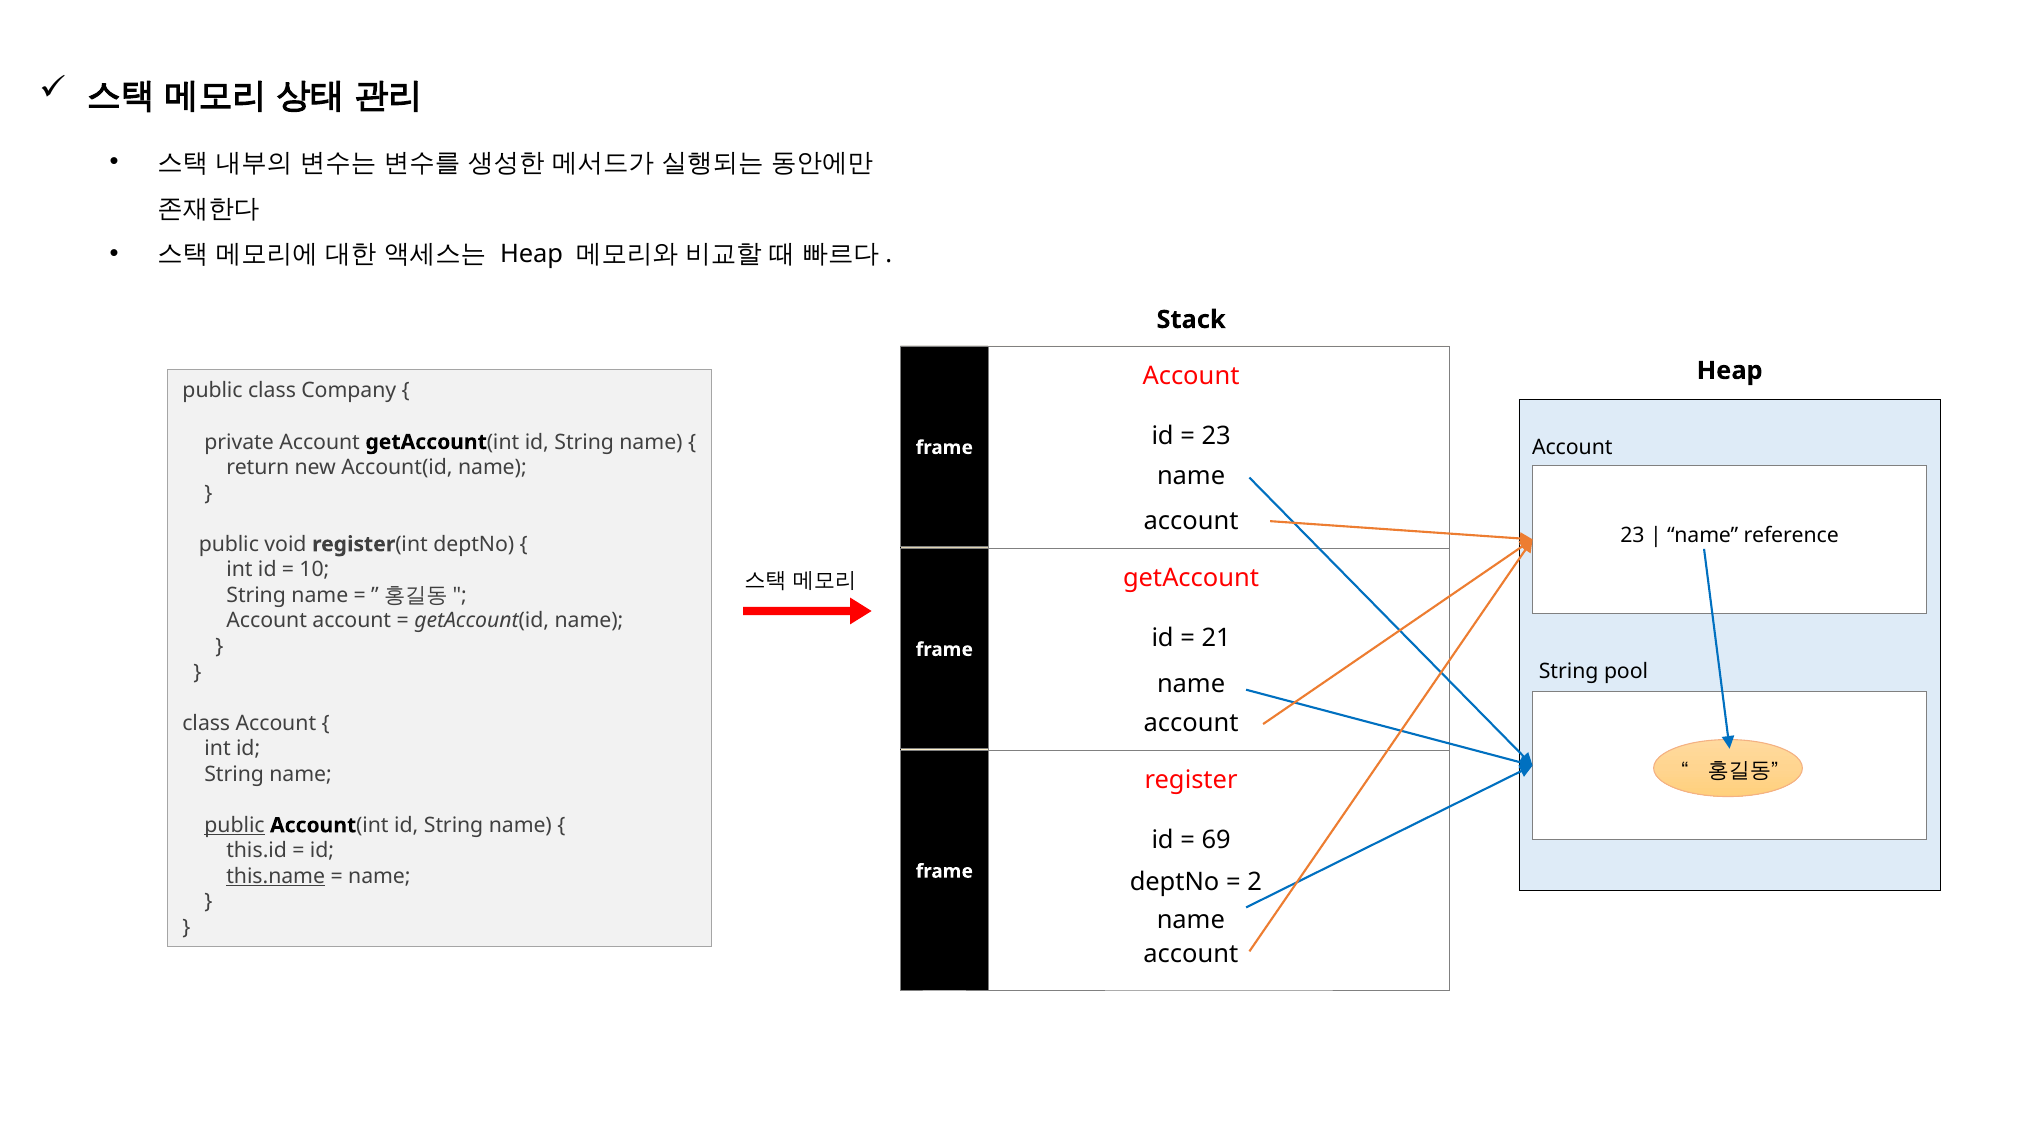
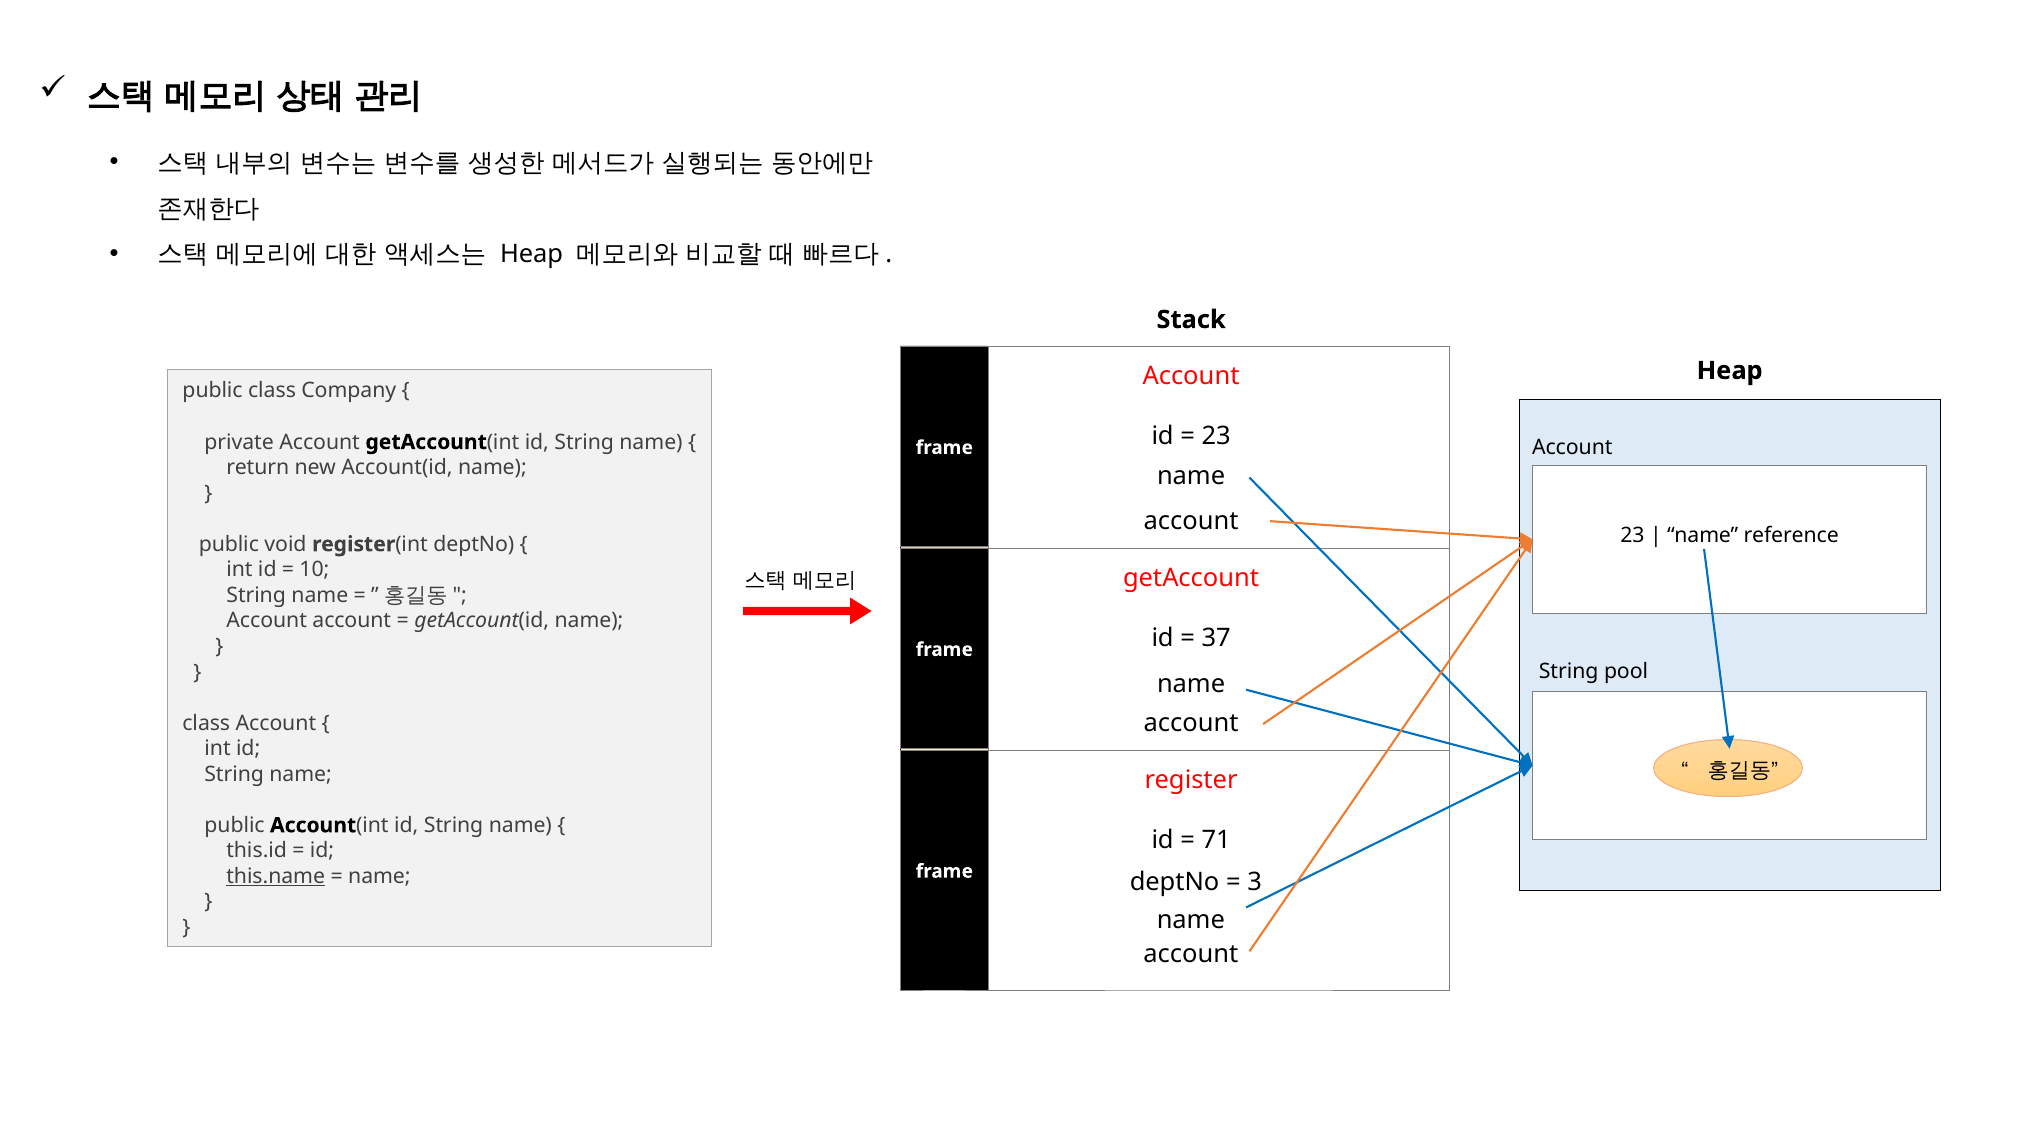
21: 21 -> 37
public at (235, 825) underline: present -> none
69: 69 -> 71
2: 2 -> 3
